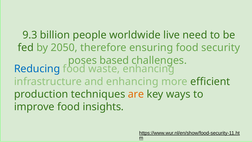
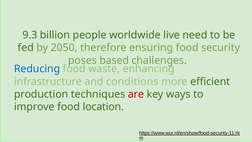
and enhancing: enhancing -> conditions
are colour: orange -> red
insights: insights -> location
